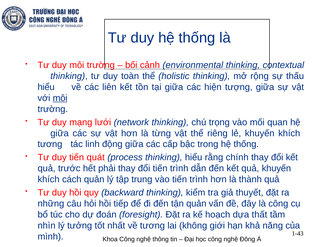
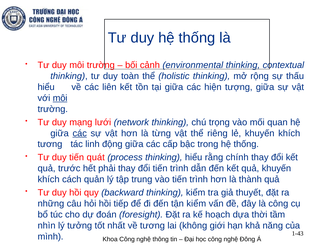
các at (80, 134) underline: none -> present
tận quản: quản -> kiểm
thất: thất -> thời
